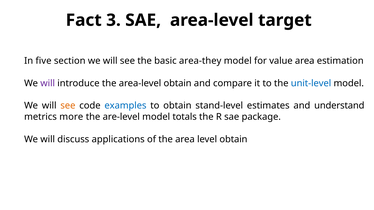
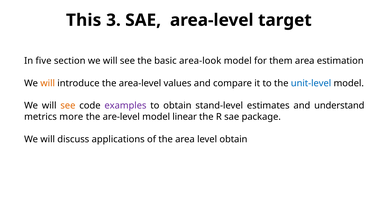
Fact: Fact -> This
area-they: area-they -> area-look
value: value -> them
will at (48, 83) colour: purple -> orange
area-level obtain: obtain -> values
examples colour: blue -> purple
totals: totals -> linear
